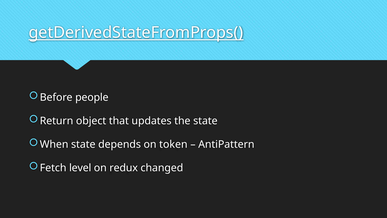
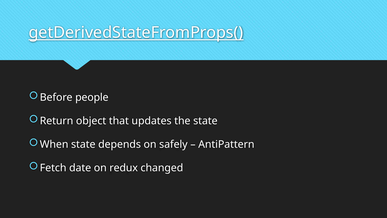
token: token -> safely
level: level -> date
